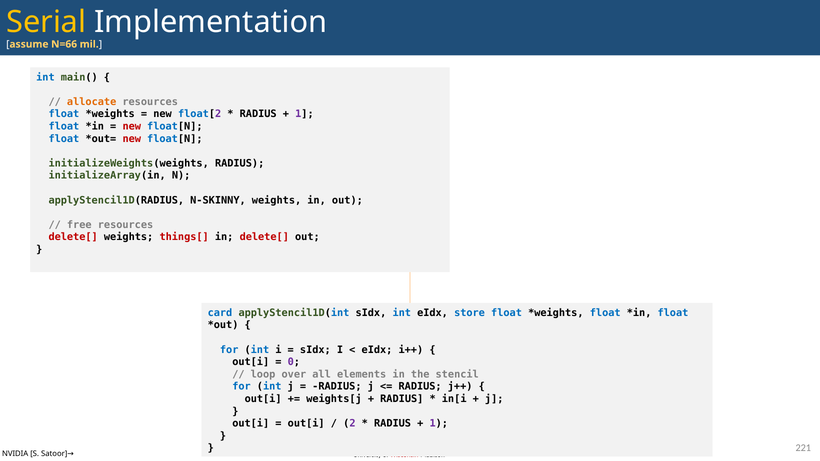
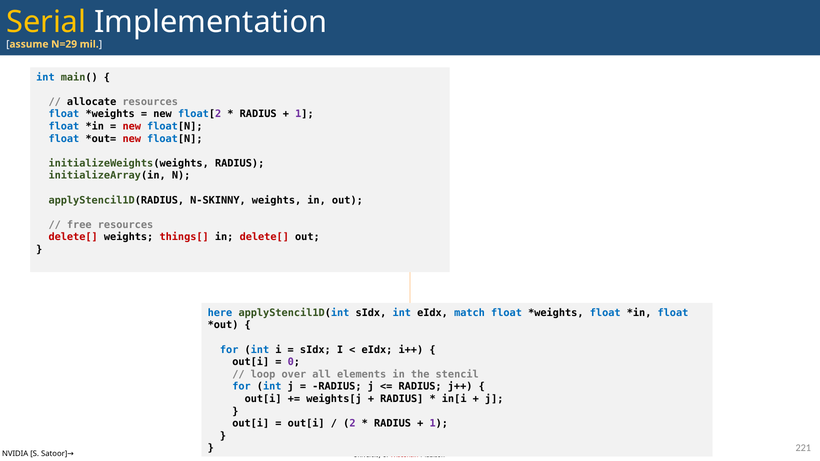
N=66: N=66 -> N=29
allocate colour: orange -> black
card: card -> here
store: store -> match
